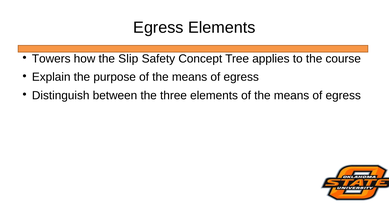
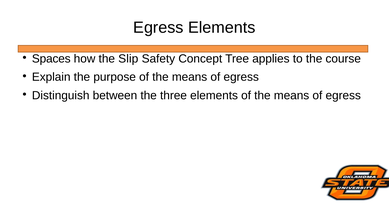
Towers: Towers -> Spaces
